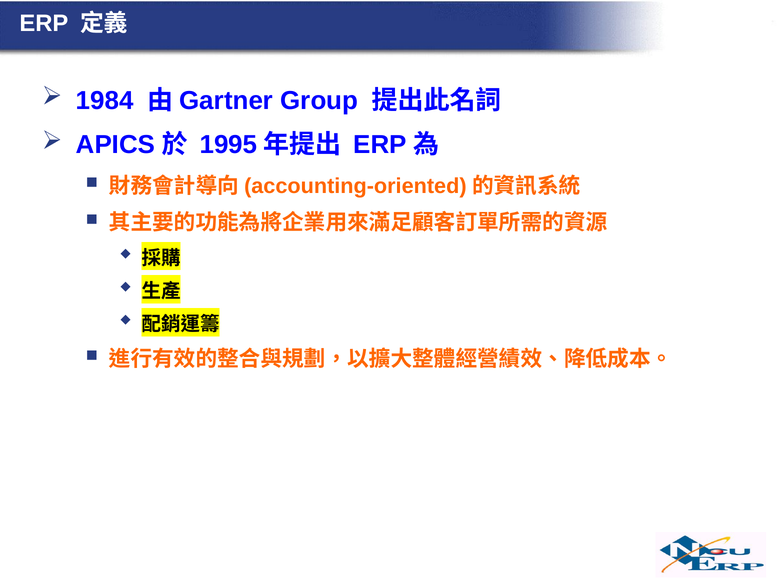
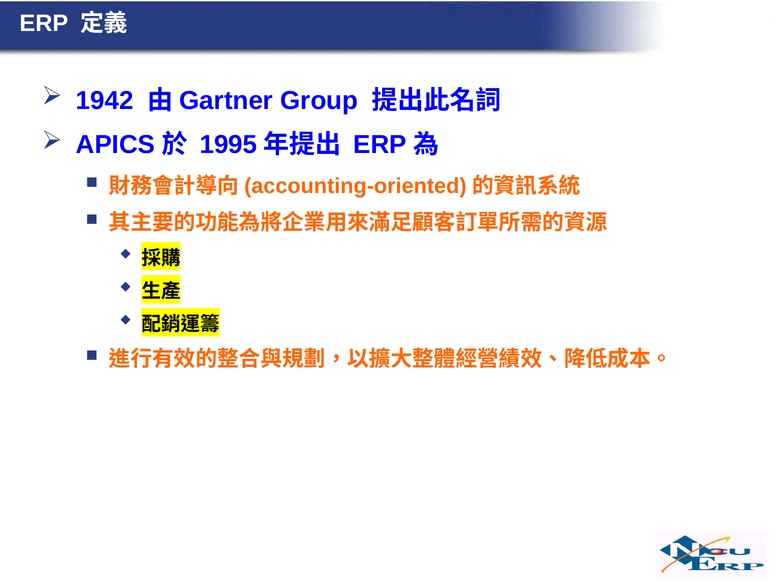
1984: 1984 -> 1942
